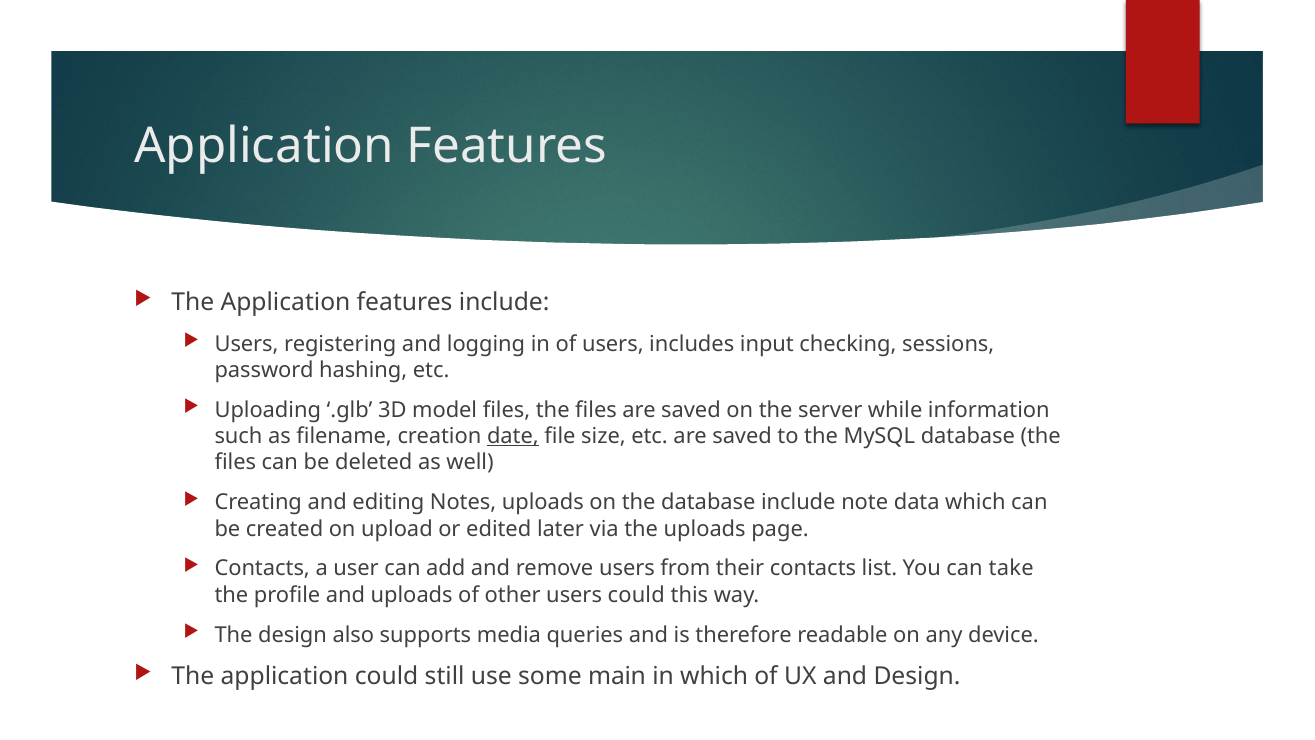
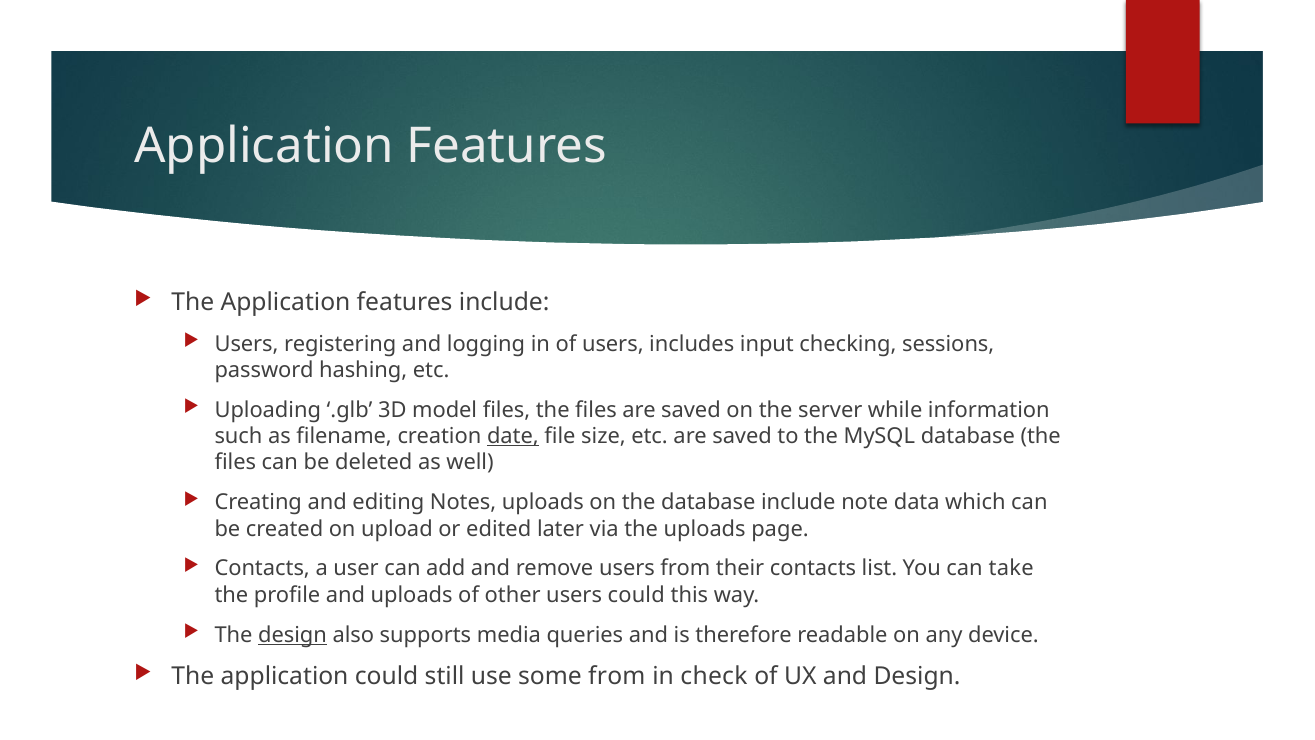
design at (292, 635) underline: none -> present
some main: main -> from
in which: which -> check
